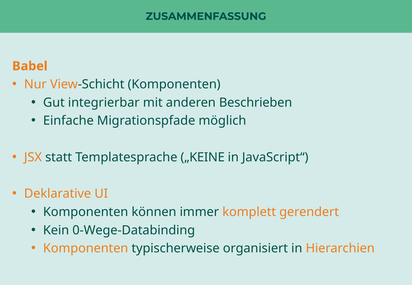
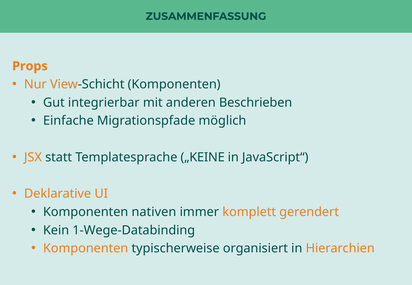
Babel: Babel -> Props
können: können -> nativen
0-Wege-Databinding: 0-Wege-Databinding -> 1-Wege-Databinding
